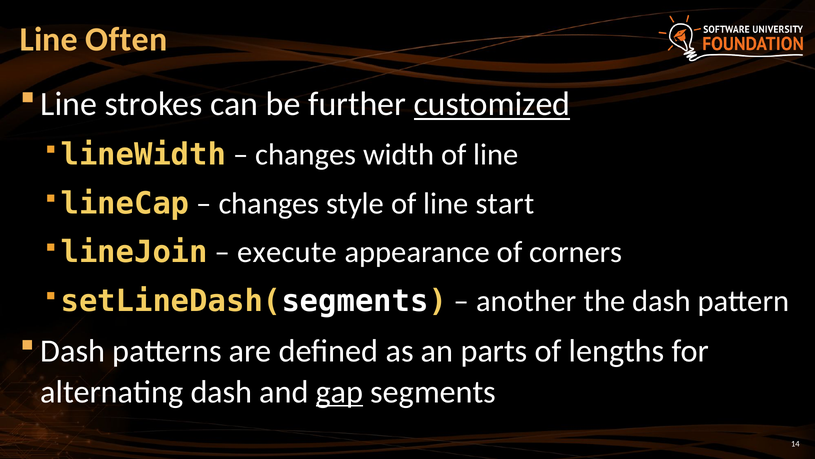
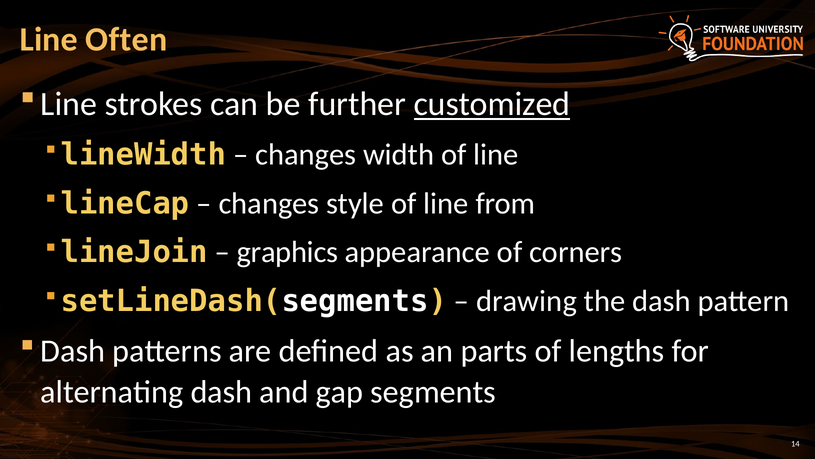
start: start -> from
execute: execute -> graphics
another: another -> drawing
gap underline: present -> none
